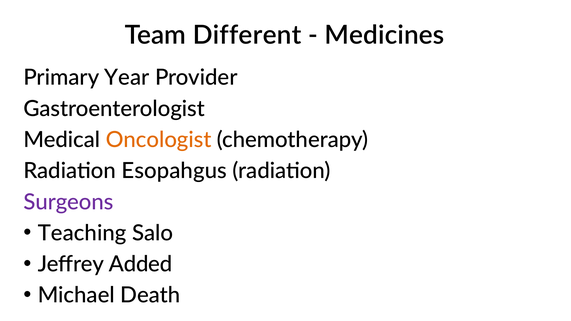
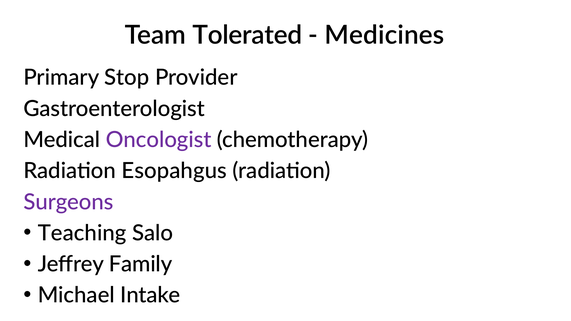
Different: Different -> Tolerated
Year: Year -> Stop
Oncologist colour: orange -> purple
Added: Added -> Family
Death: Death -> Intake
